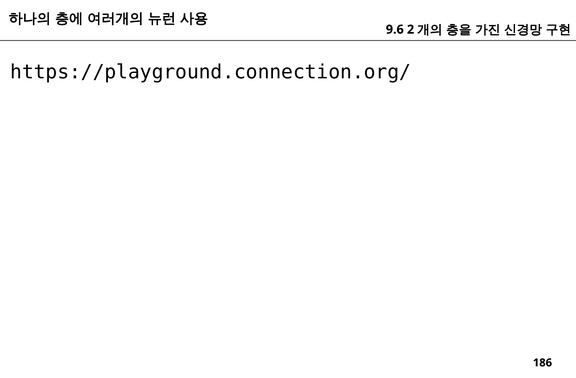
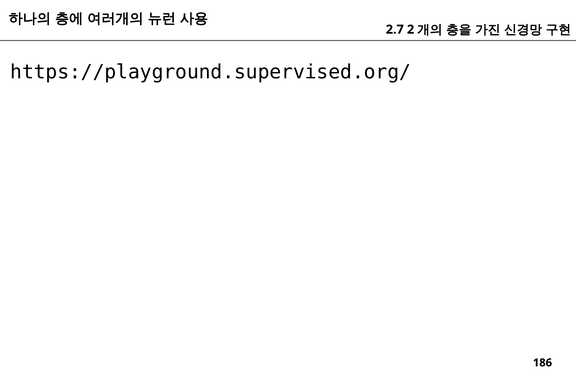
9.6: 9.6 -> 2.7
https://playground.connection.org/: https://playground.connection.org/ -> https://playground.supervised.org/
